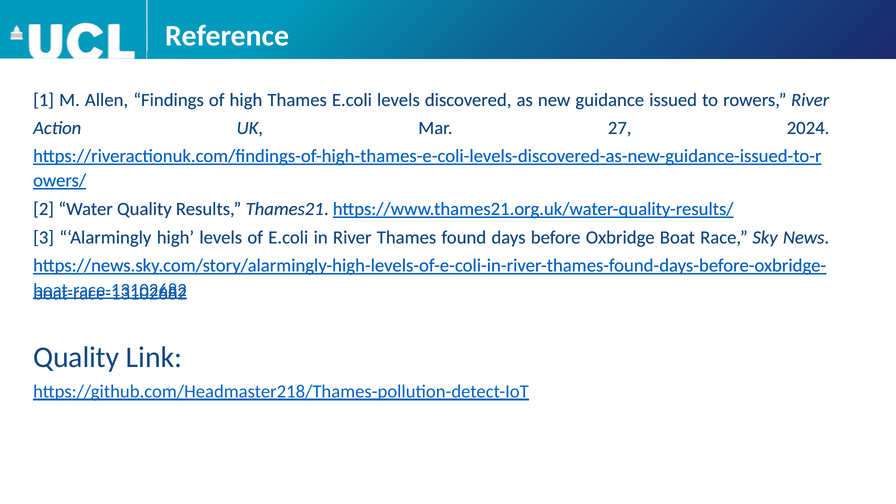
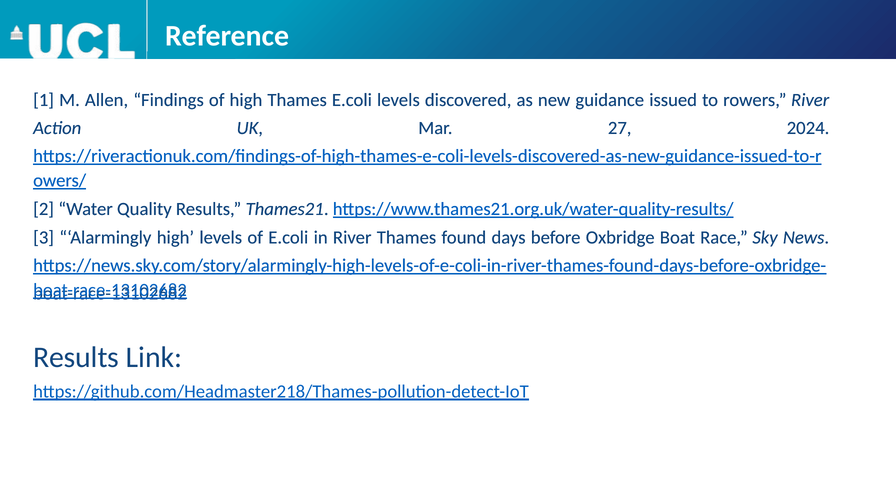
Quality at (76, 357): Quality -> Results
